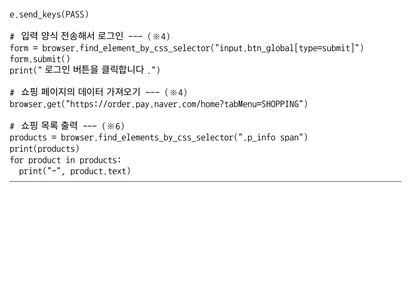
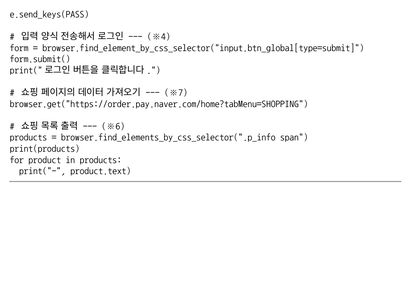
※4 at (176, 93): ※4 -> ※7
